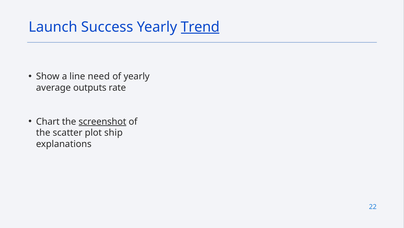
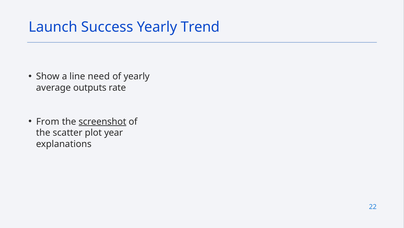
Trend underline: present -> none
Chart: Chart -> From
ship: ship -> year
